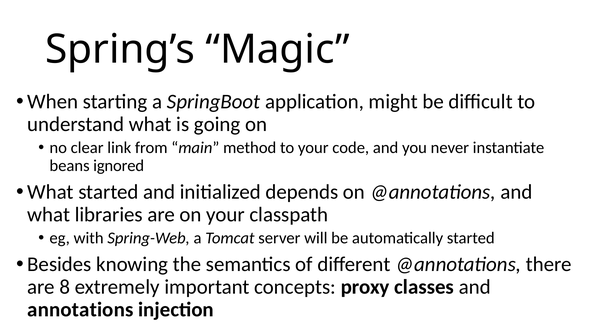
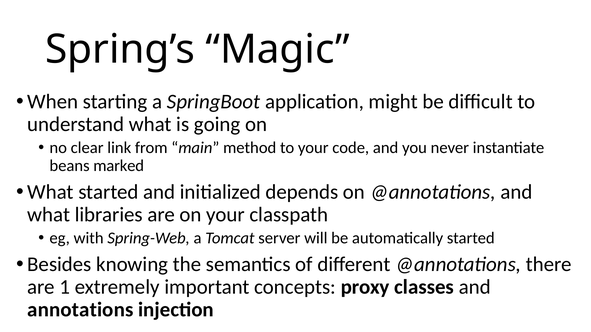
ignored: ignored -> marked
8: 8 -> 1
